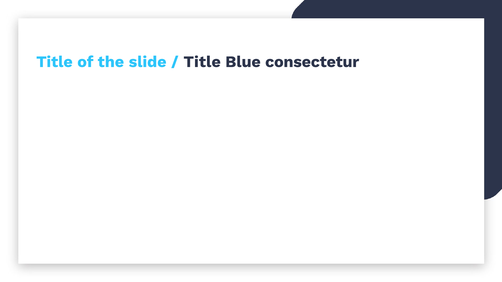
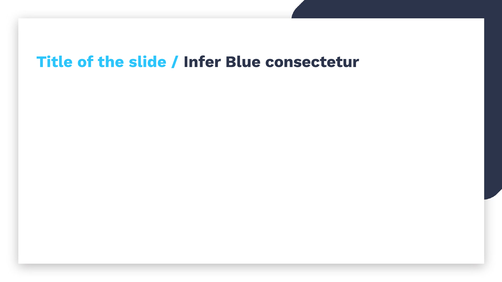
Title at (202, 62): Title -> Infer
